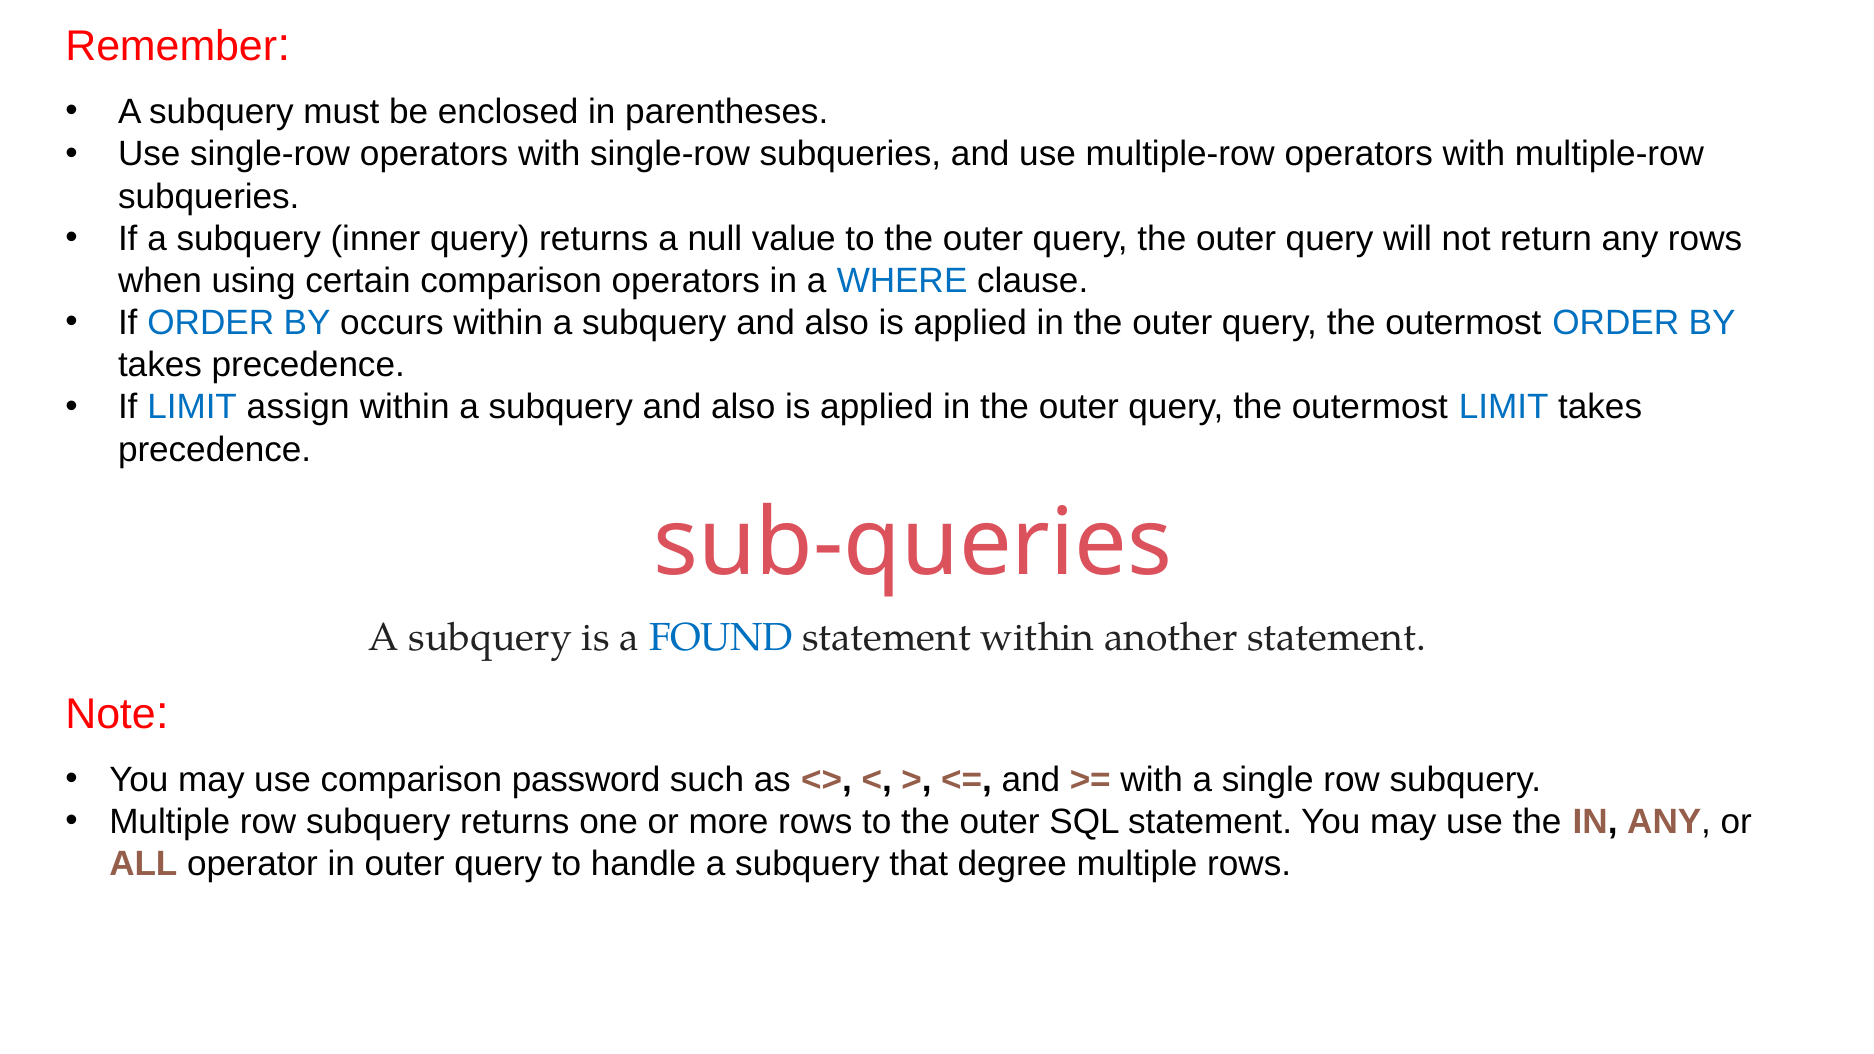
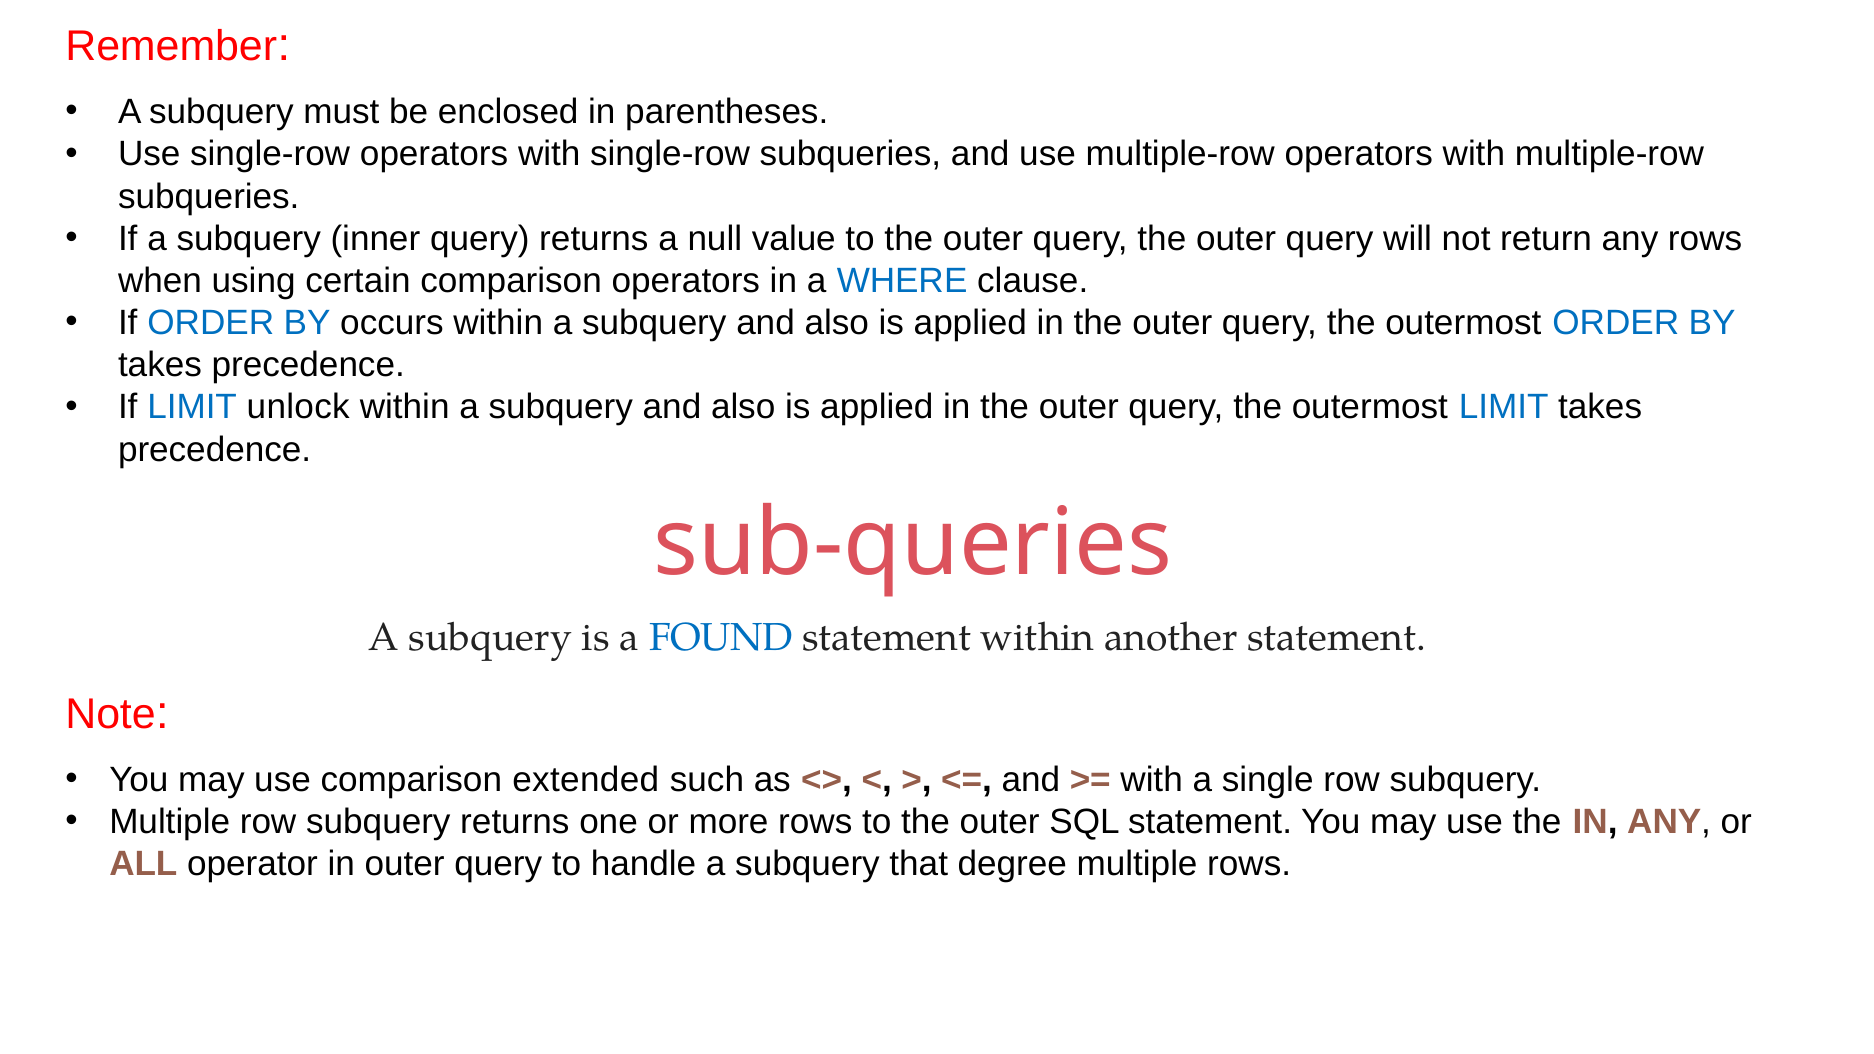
assign: assign -> unlock
password: password -> extended
